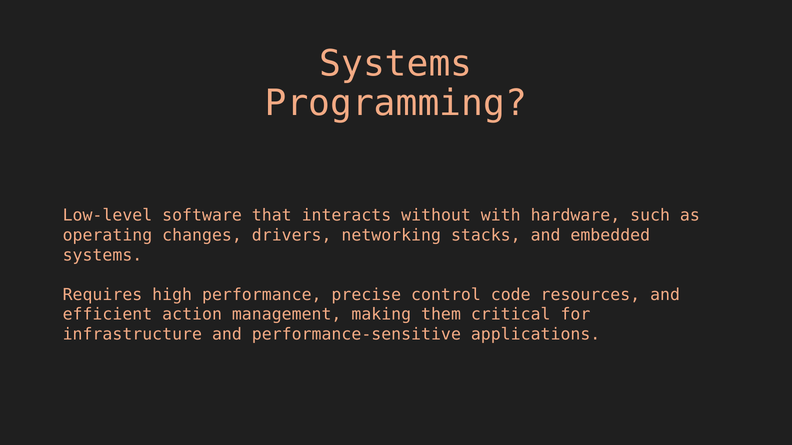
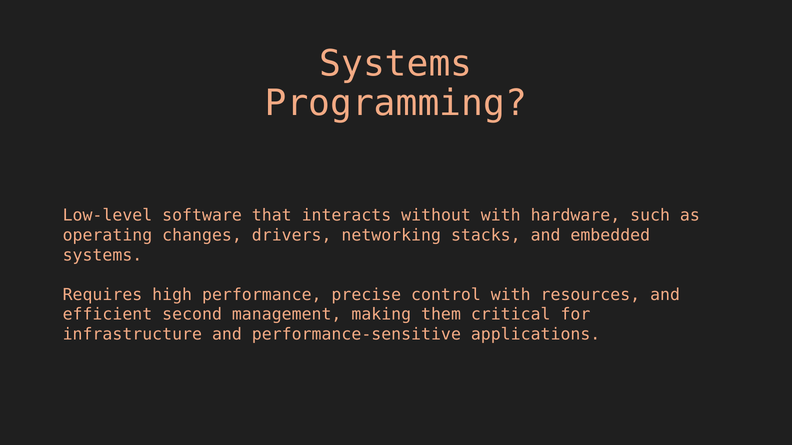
control code: code -> with
action: action -> second
